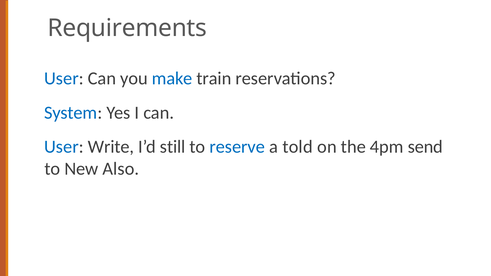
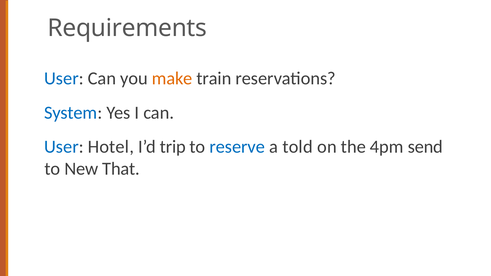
make colour: blue -> orange
Write: Write -> Hotel
still: still -> trip
Also: Also -> That
